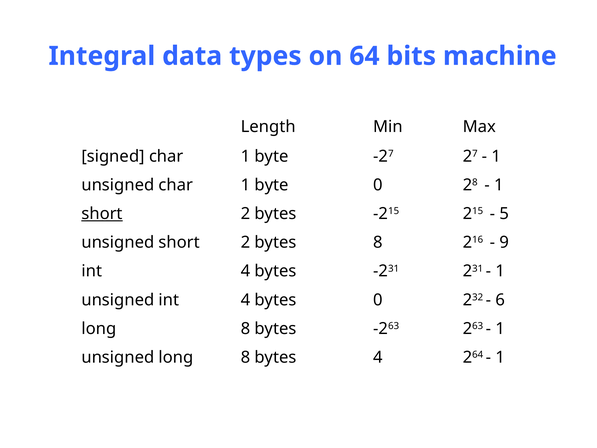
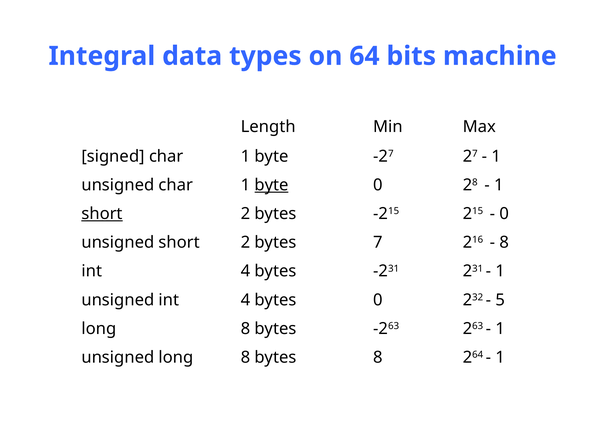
byte at (272, 185) underline: none -> present
5 at (504, 214): 5 -> 0
bytes 8: 8 -> 7
9 at (504, 242): 9 -> 8
6: 6 -> 5
bytes 4: 4 -> 8
